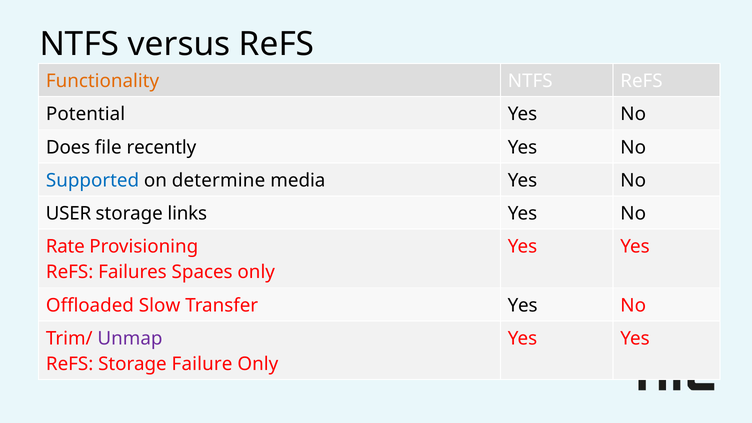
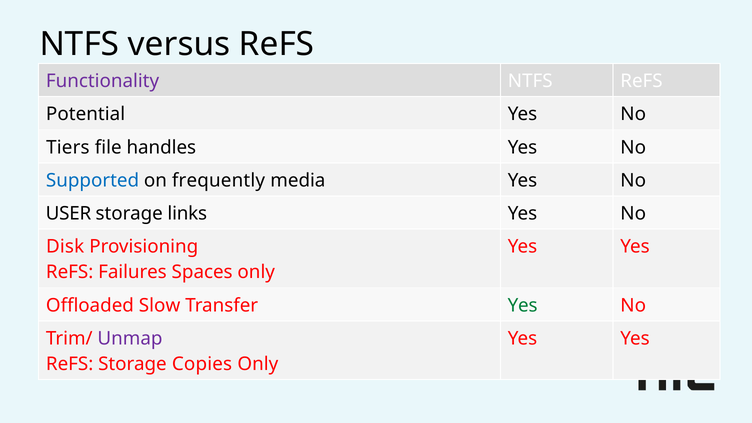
Functionality colour: orange -> purple
Does: Does -> Tiers
recently: recently -> handles
determine: determine -> frequently
Rate: Rate -> Disk
Yes at (523, 305) colour: black -> green
Failure: Failure -> Copies
